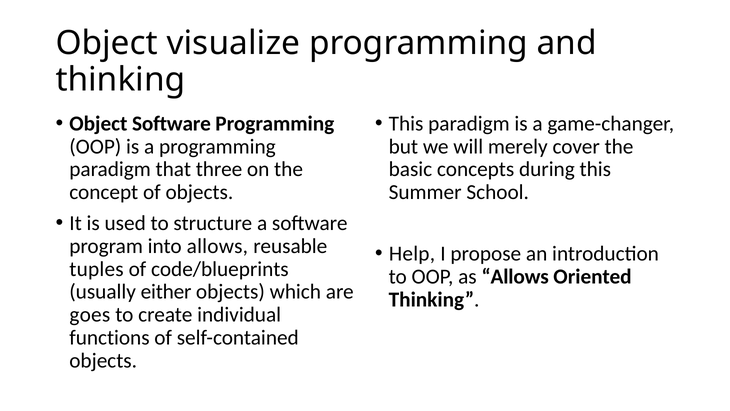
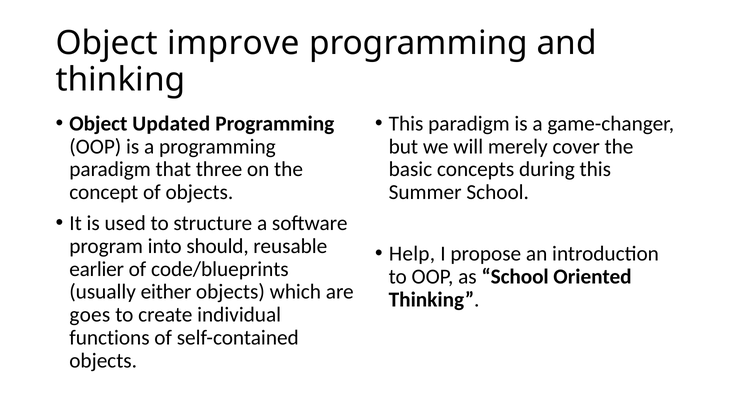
visualize: visualize -> improve
Object Software: Software -> Updated
into allows: allows -> should
tuples: tuples -> earlier
as Allows: Allows -> School
